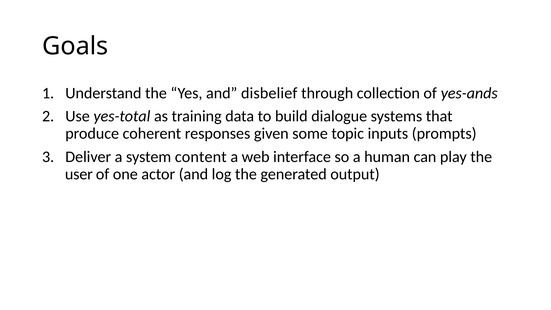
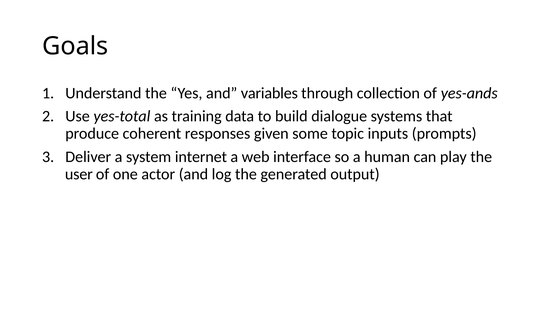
disbelief: disbelief -> variables
content: content -> internet
